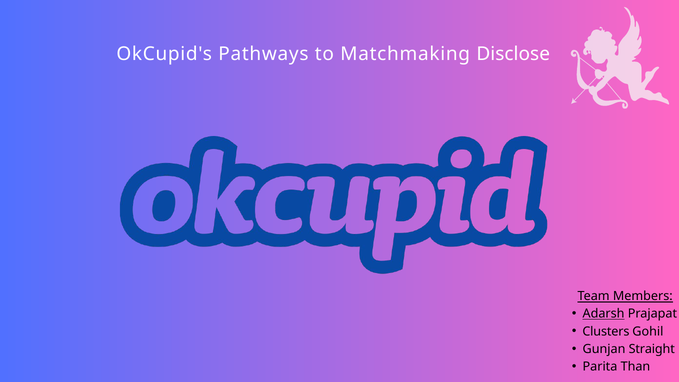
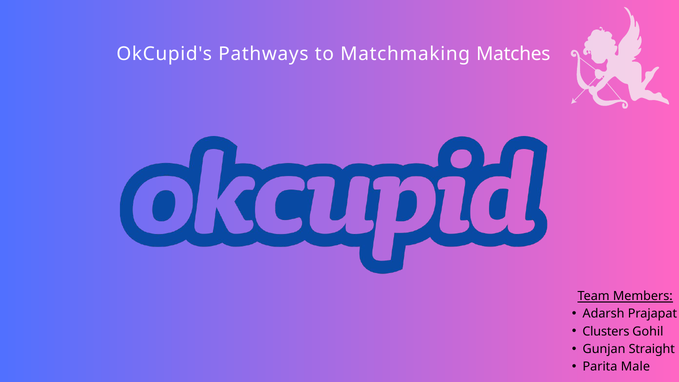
Disclose: Disclose -> Matches
Adarsh underline: present -> none
Than: Than -> Male
